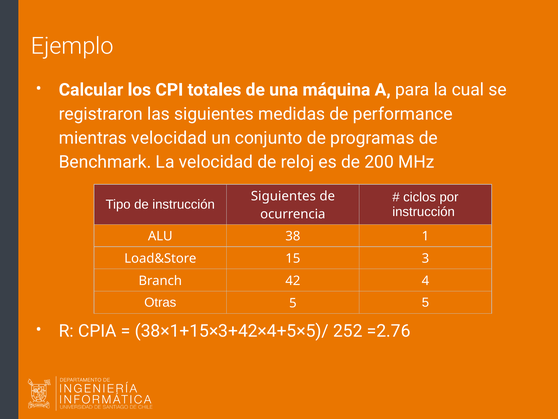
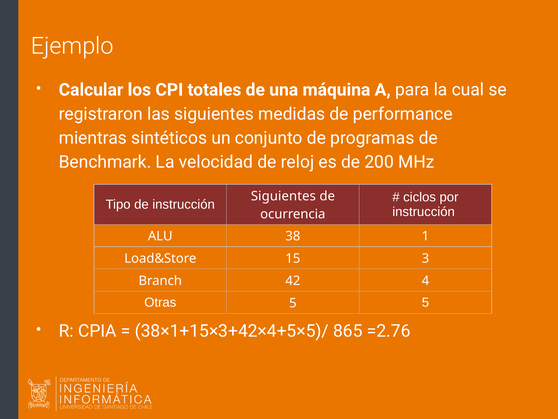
mientras velocidad: velocidad -> sintéticos
252: 252 -> 865
